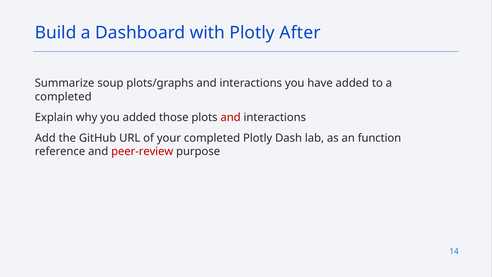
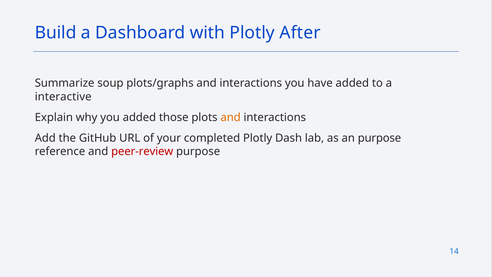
completed at (63, 97): completed -> interactive
and at (231, 117) colour: red -> orange
an function: function -> purpose
